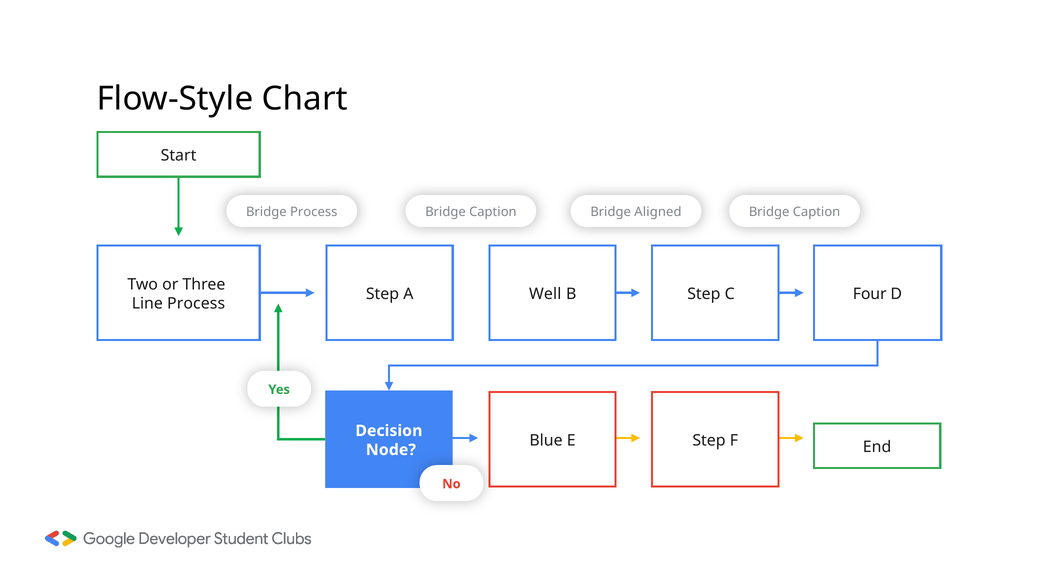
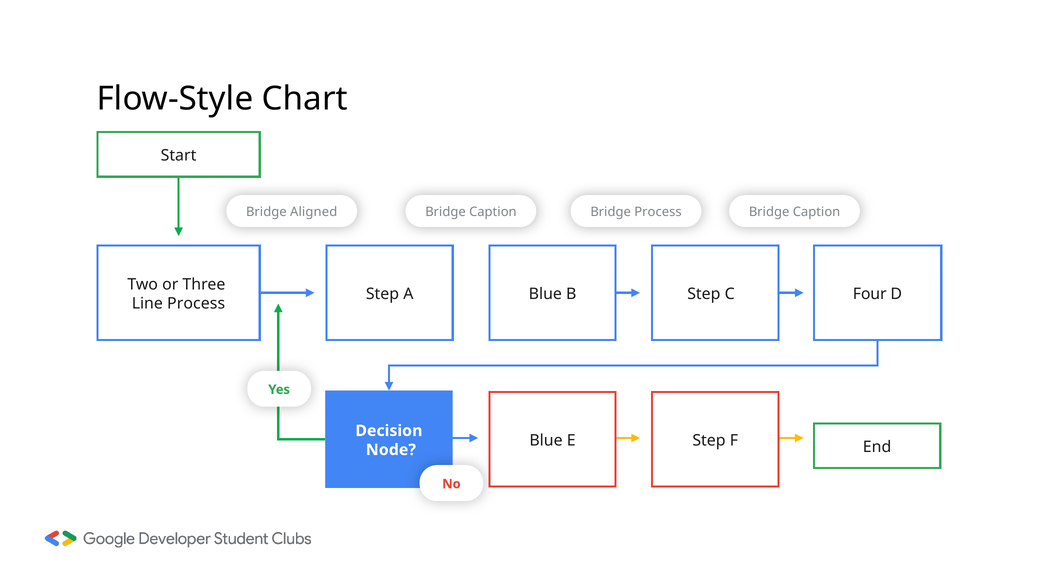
Bridge Process: Process -> Aligned
Bridge Aligned: Aligned -> Process
A Well: Well -> Blue
